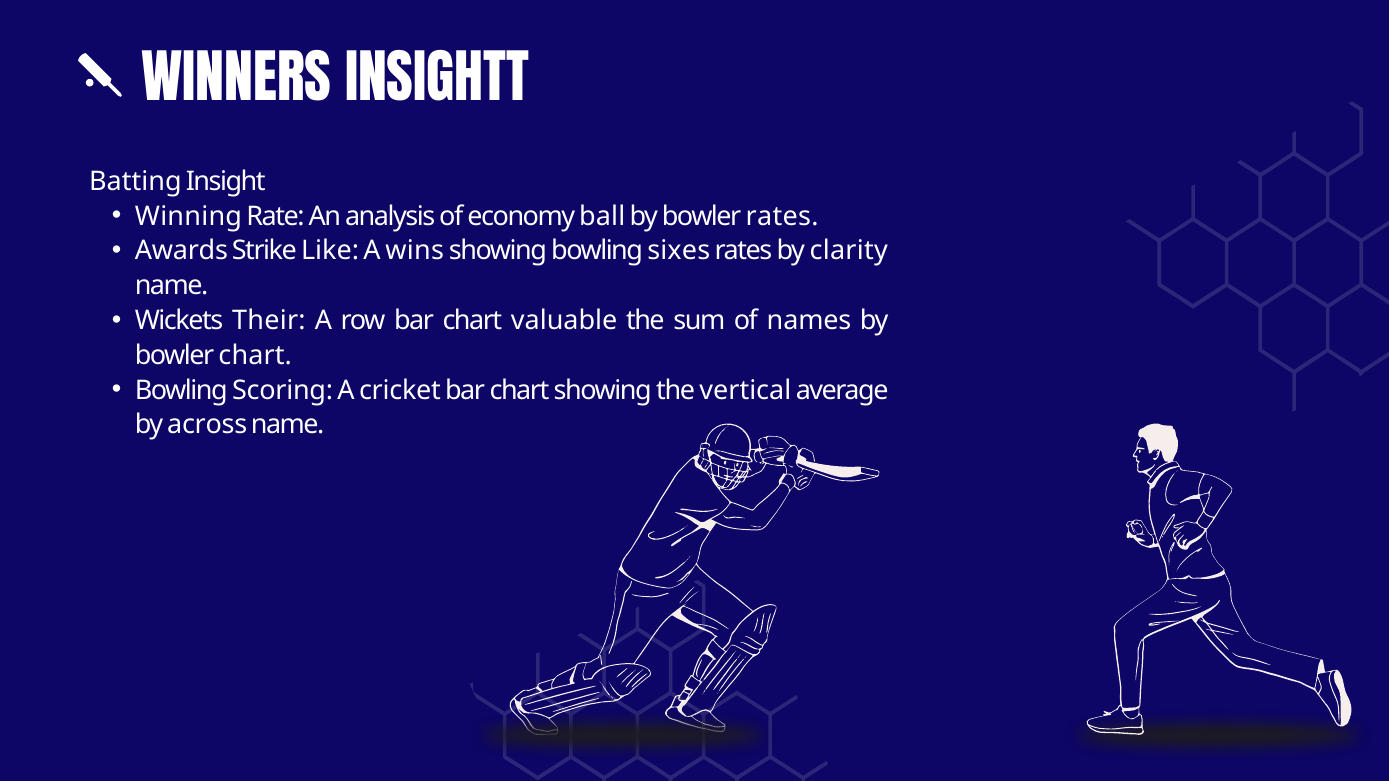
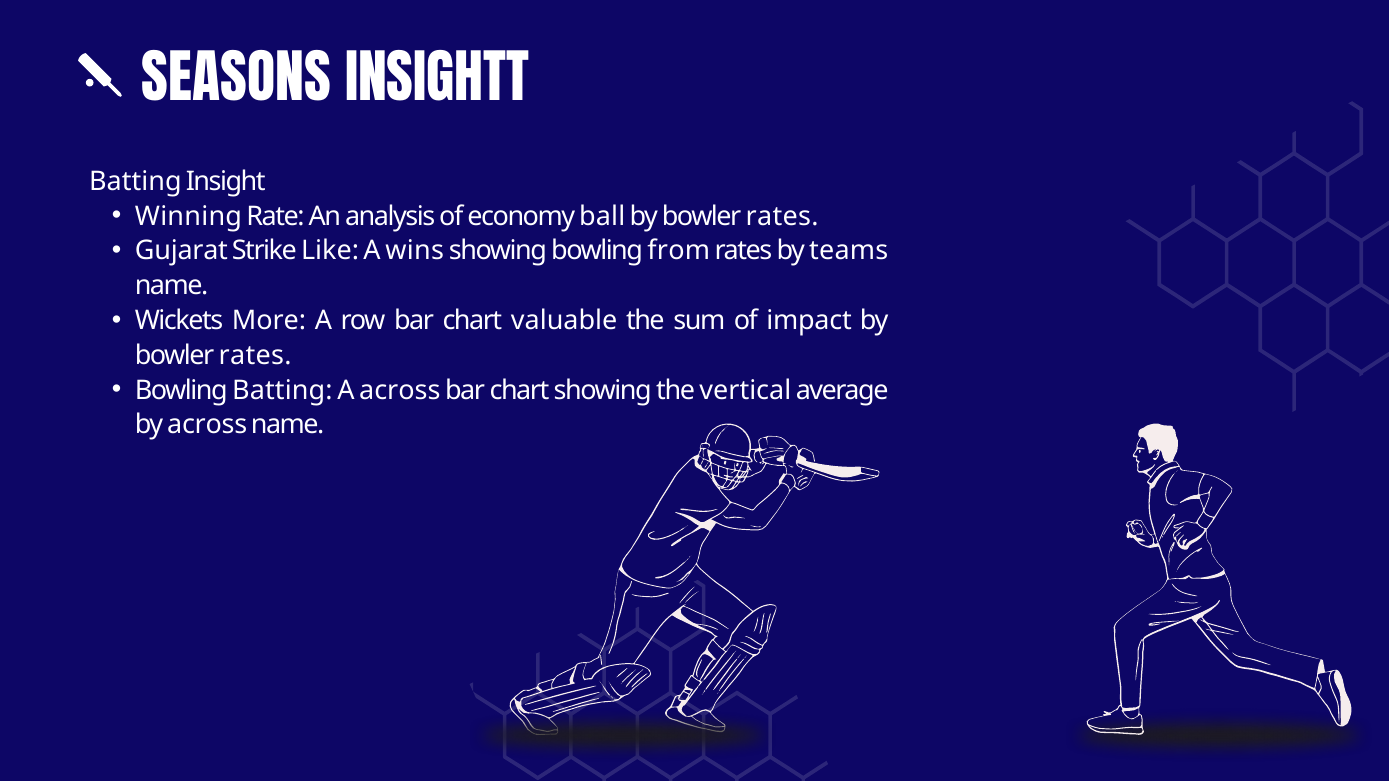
WINNERS: WINNERS -> SEASONS
Awards: Awards -> Gujarat
sixes: sixes -> from
clarity: clarity -> teams
Their: Their -> More
names: names -> impact
chart at (255, 356): chart -> rates
Bowling Scoring: Scoring -> Batting
A cricket: cricket -> across
